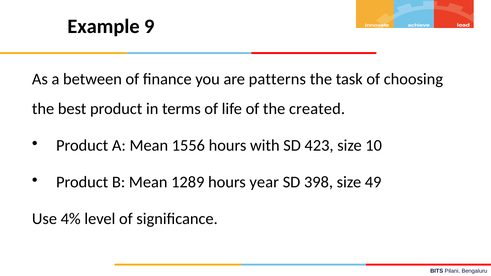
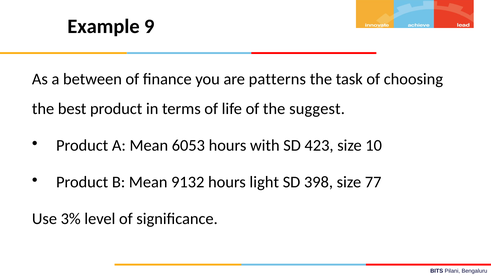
created: created -> suggest
1556: 1556 -> 6053
1289: 1289 -> 9132
year: year -> light
49: 49 -> 77
4%: 4% -> 3%
